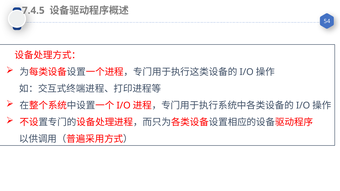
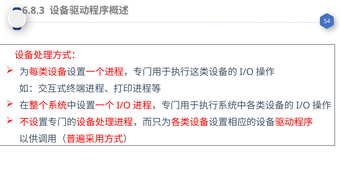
7.4.5: 7.4.5 -> 6.8.3
